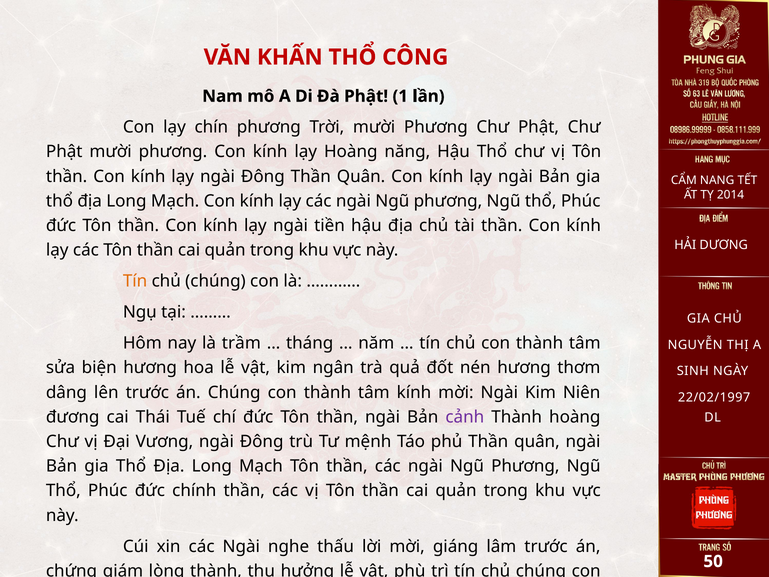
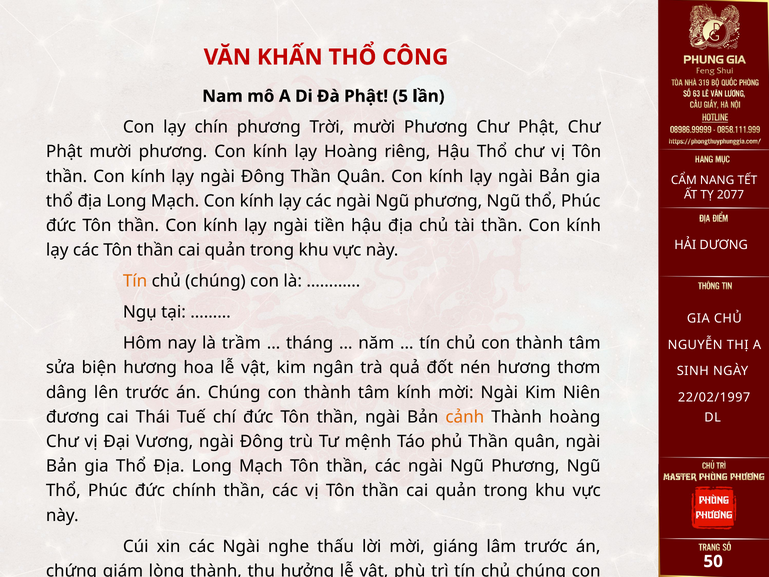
1: 1 -> 5
năng: năng -> riêng
2014: 2014 -> 2077
cảnh colour: purple -> orange
